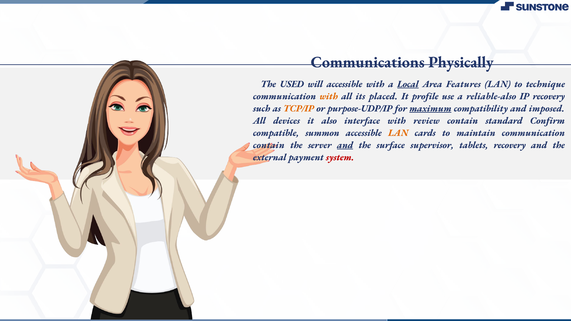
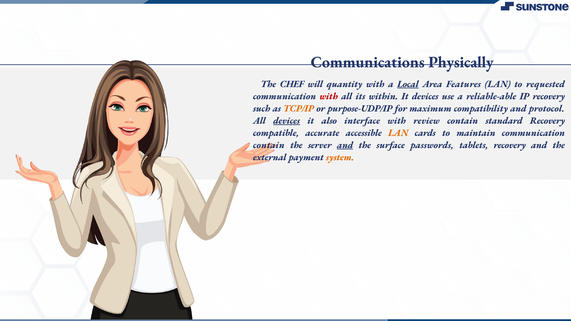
USED: USED -> CHEF
will accessible: accessible -> quantity
technique: technique -> requested
with at (329, 96) colour: orange -> red
placed: placed -> within
It profile: profile -> devices
reliable-also: reliable-also -> reliable-able
maximum underline: present -> none
imposed: imposed -> protocol
devices at (287, 121) underline: none -> present
standard Confirm: Confirm -> Recovery
summon: summon -> accurate
supervisor: supervisor -> passwords
system colour: red -> orange
